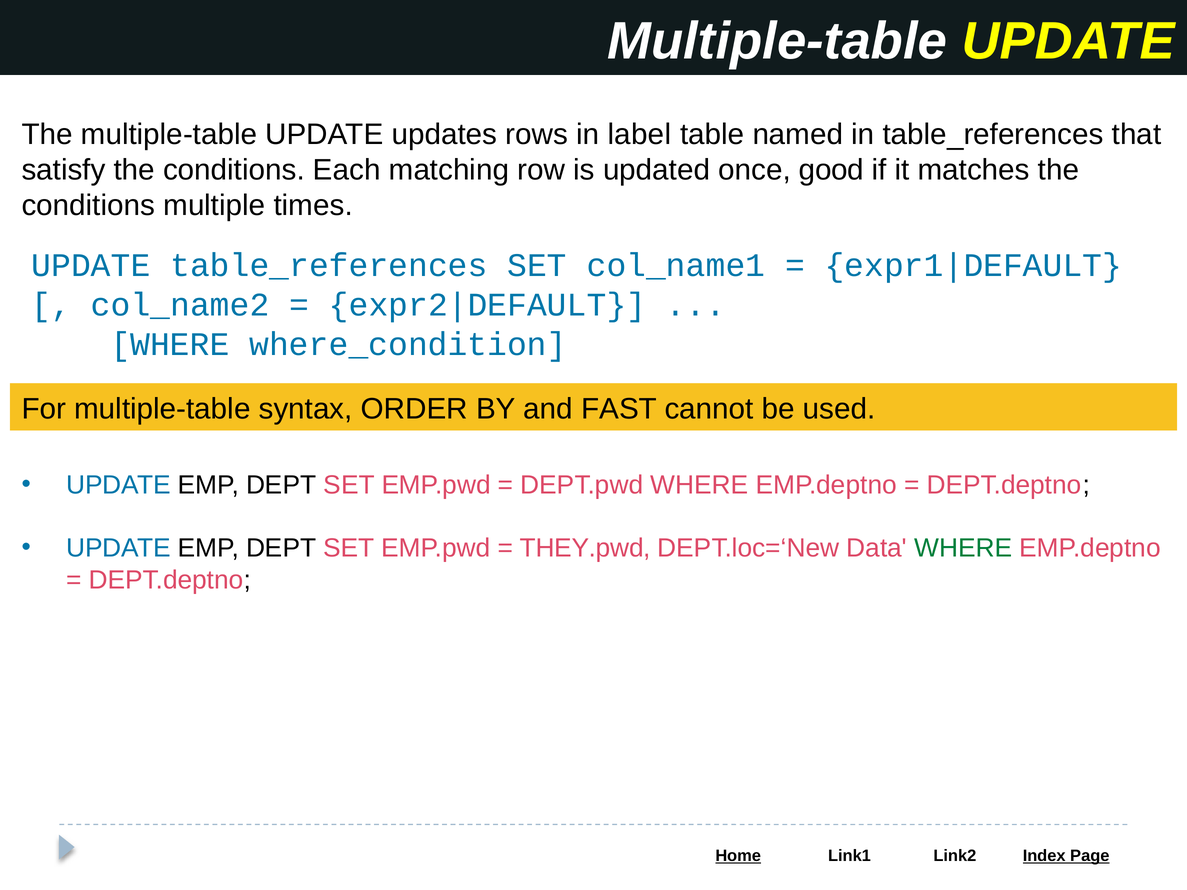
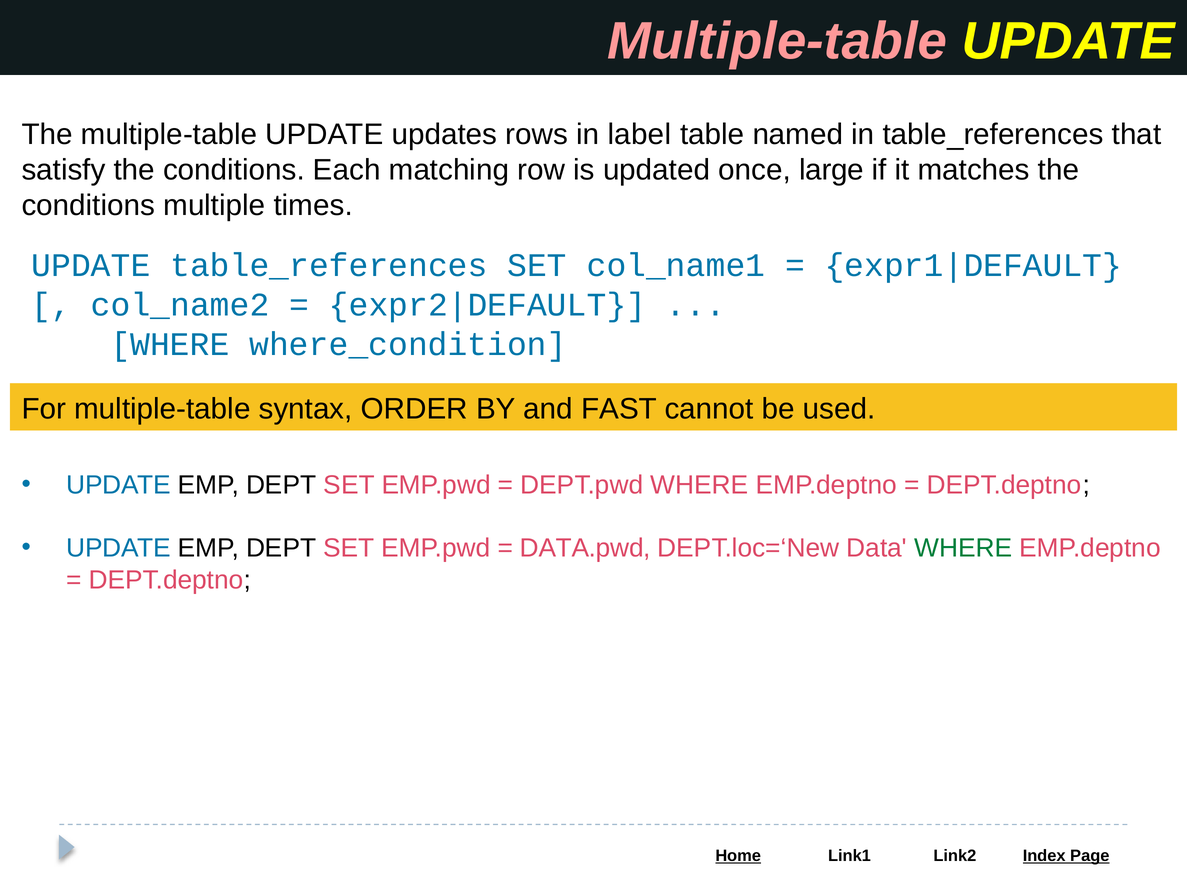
Multiple-table at (777, 41) colour: white -> pink
good: good -> large
THEY.pwd: THEY.pwd -> DATA.pwd
